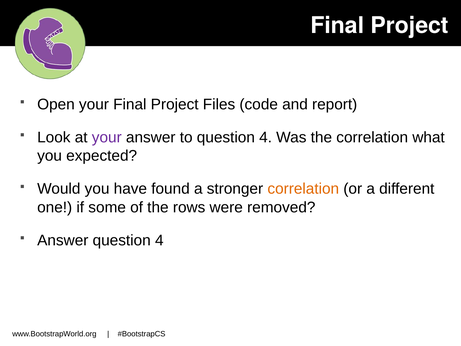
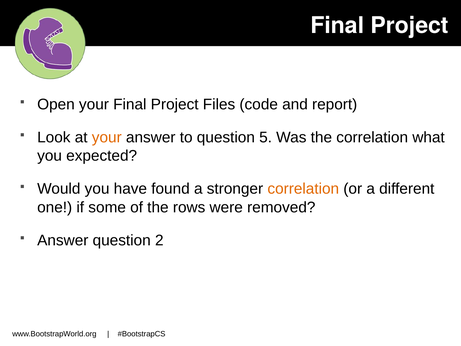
your at (107, 137) colour: purple -> orange
to question 4: 4 -> 5
Answer question 4: 4 -> 2
